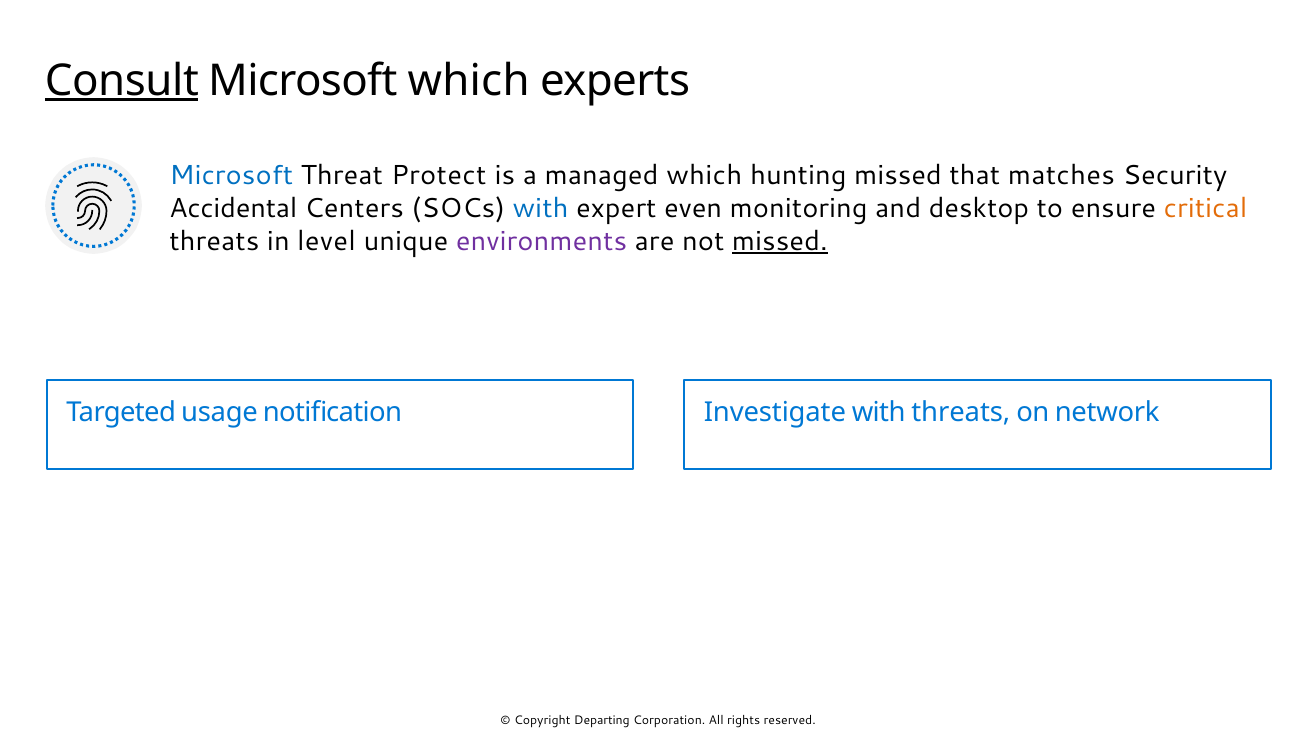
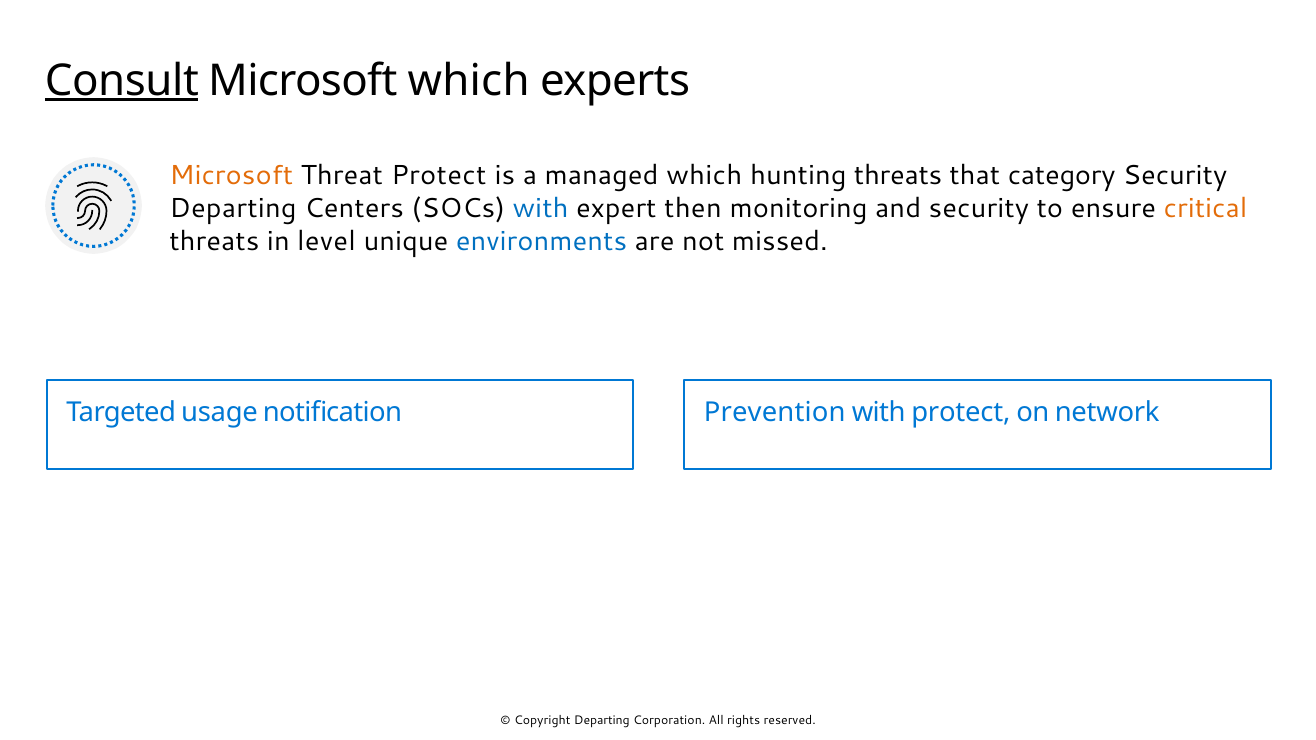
Microsoft at (231, 176) colour: blue -> orange
hunting missed: missed -> threats
matches: matches -> category
Accidental at (233, 209): Accidental -> Departing
even: even -> then
and desktop: desktop -> security
environments colour: purple -> blue
missed at (780, 241) underline: present -> none
Investigate: Investigate -> Prevention
with threats: threats -> protect
